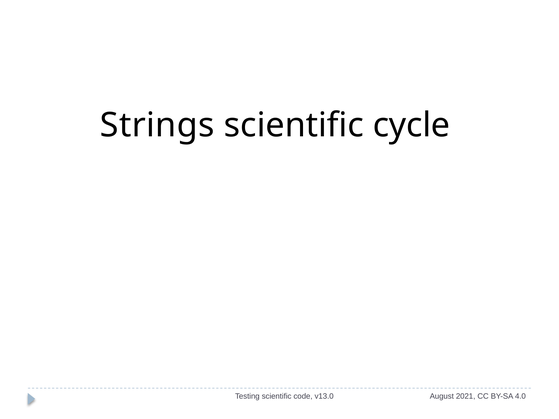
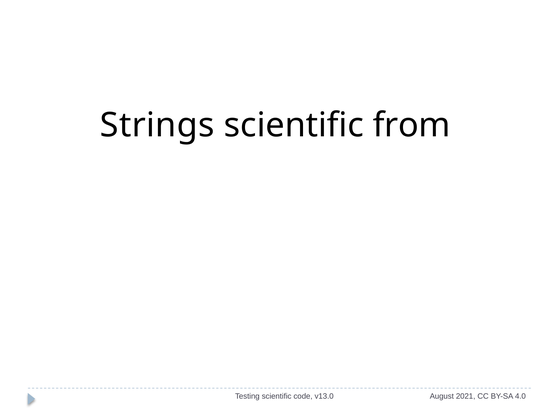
cycle: cycle -> from
